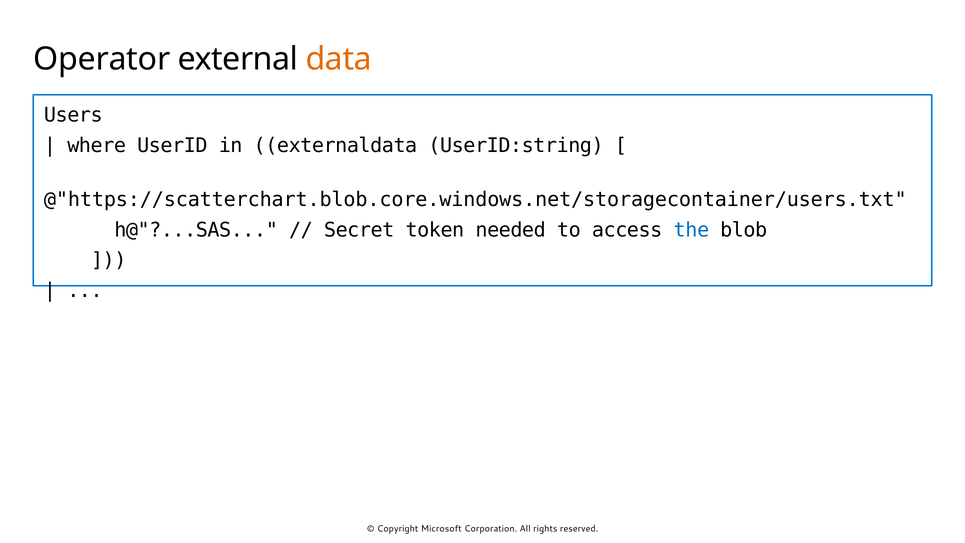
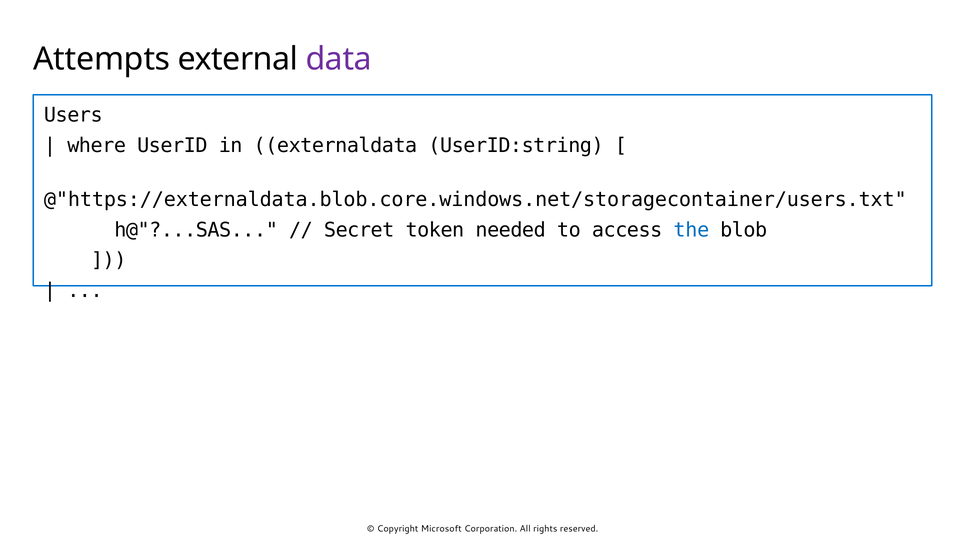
Operator: Operator -> Attempts
data colour: orange -> purple
@"https://scatterchart.blob.core.windows.net/storagecontainer/users.txt: @"https://scatterchart.blob.core.windows.net/storagecontainer/users.txt -> @"https://externaldata.blob.core.windows.net/storagecontainer/users.txt
